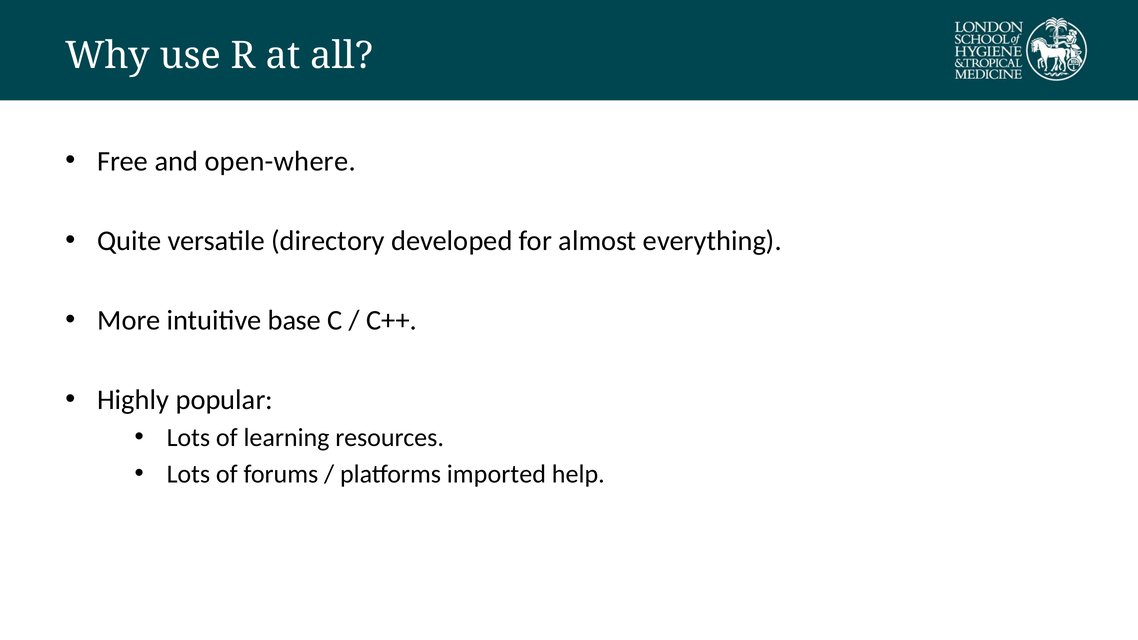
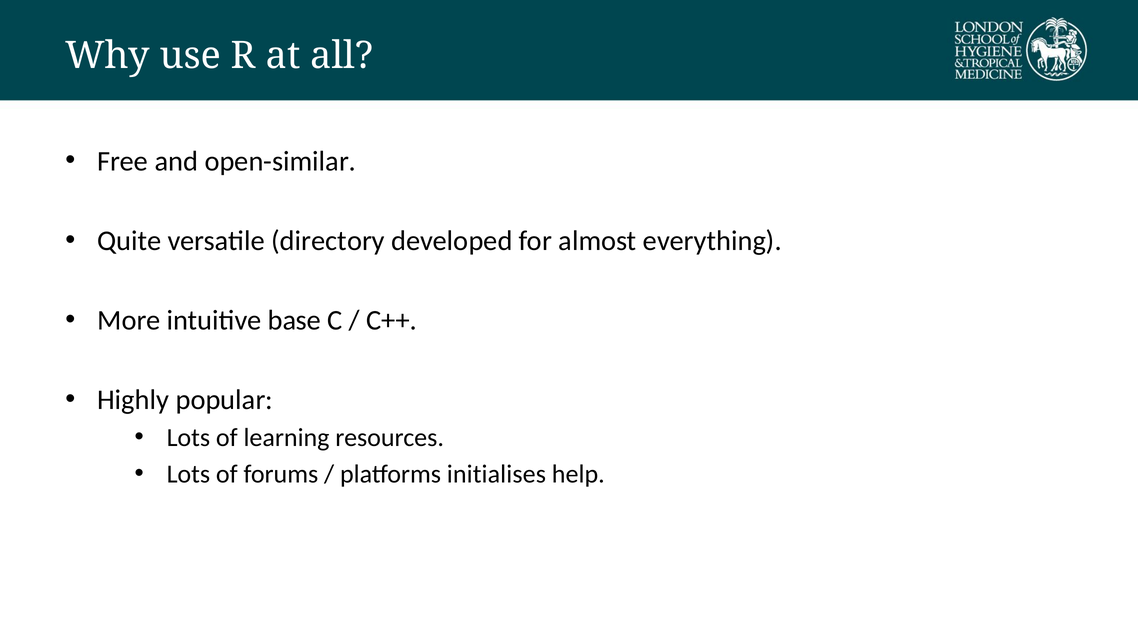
open-where: open-where -> open-similar
imported: imported -> initialises
